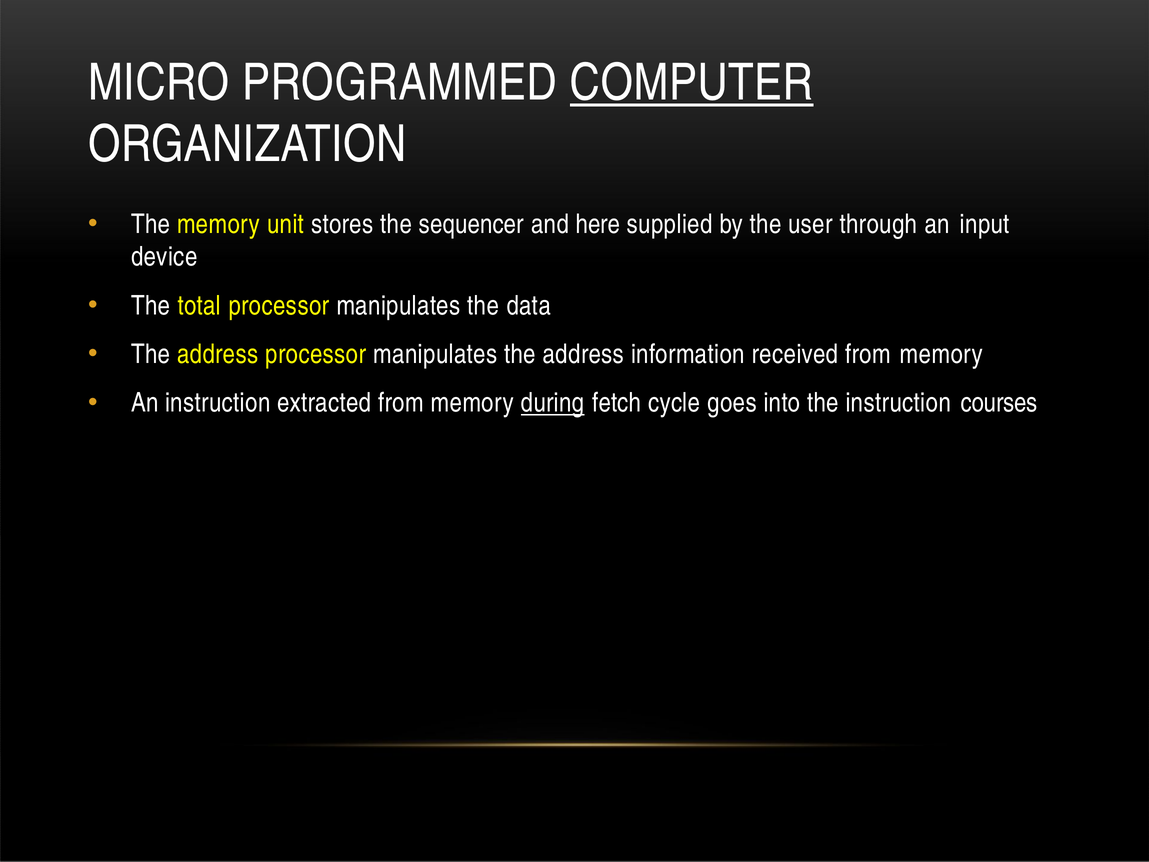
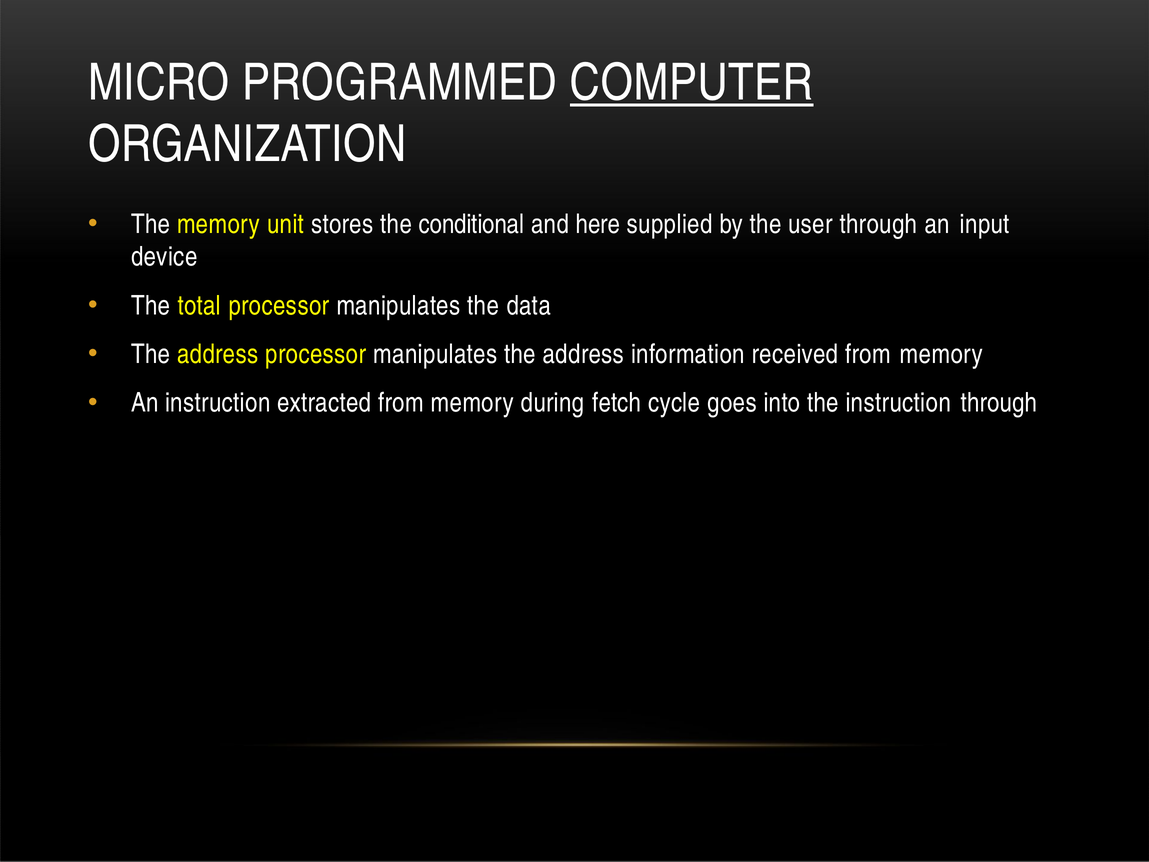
sequencer: sequencer -> conditional
during underline: present -> none
instruction courses: courses -> through
